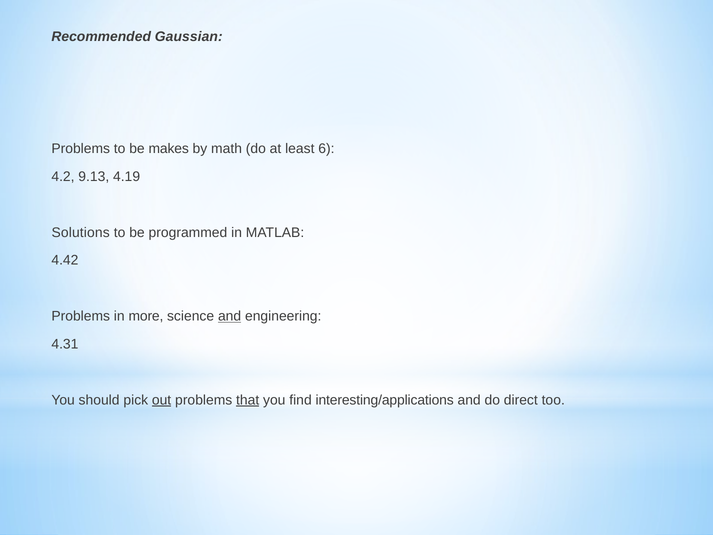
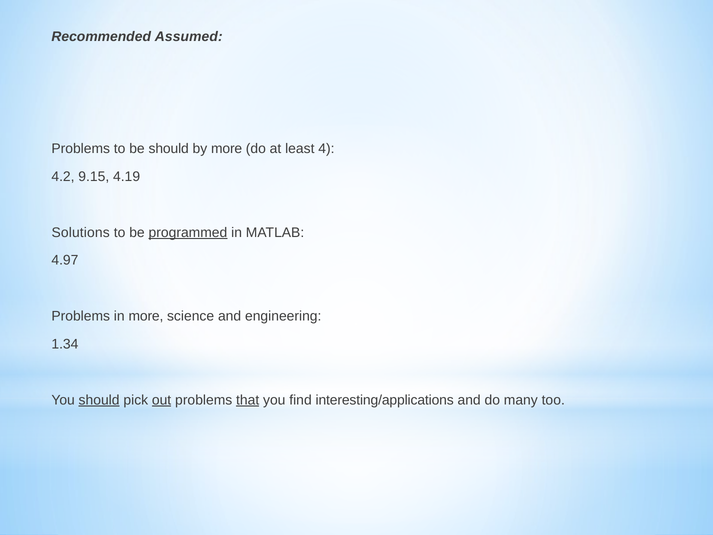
Gaussian: Gaussian -> Assumed
be makes: makes -> should
by math: math -> more
6: 6 -> 4
9.13: 9.13 -> 9.15
programmed underline: none -> present
4.42: 4.42 -> 4.97
and at (230, 316) underline: present -> none
4.31: 4.31 -> 1.34
should at (99, 400) underline: none -> present
direct: direct -> many
